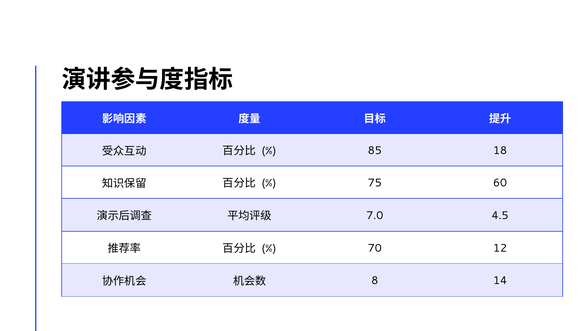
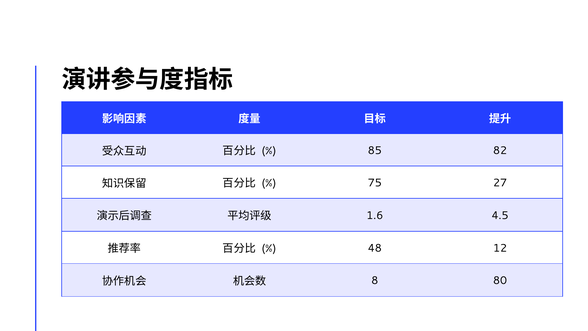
18: 18 -> 82
60: 60 -> 27
7.0: 7.0 -> 1.6
70: 70 -> 48
14: 14 -> 80
